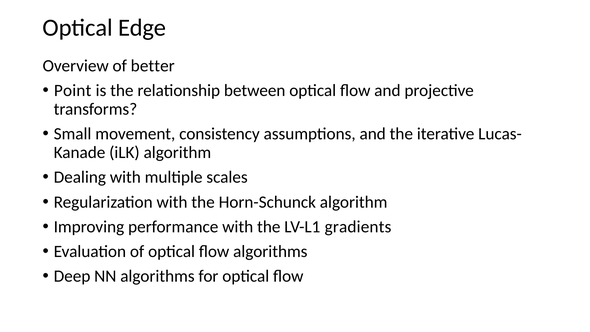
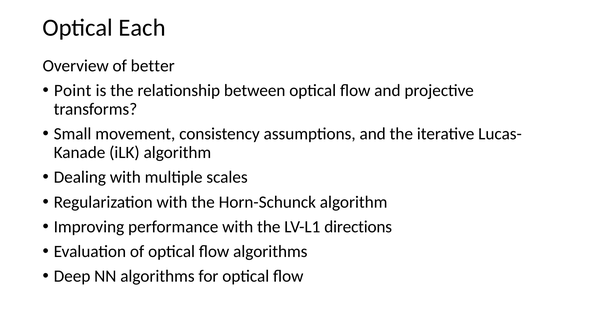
Edge: Edge -> Each
gradients: gradients -> directions
